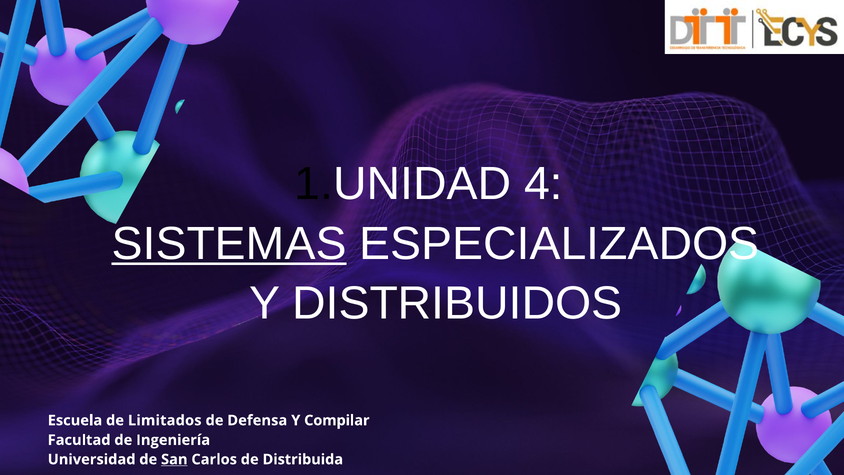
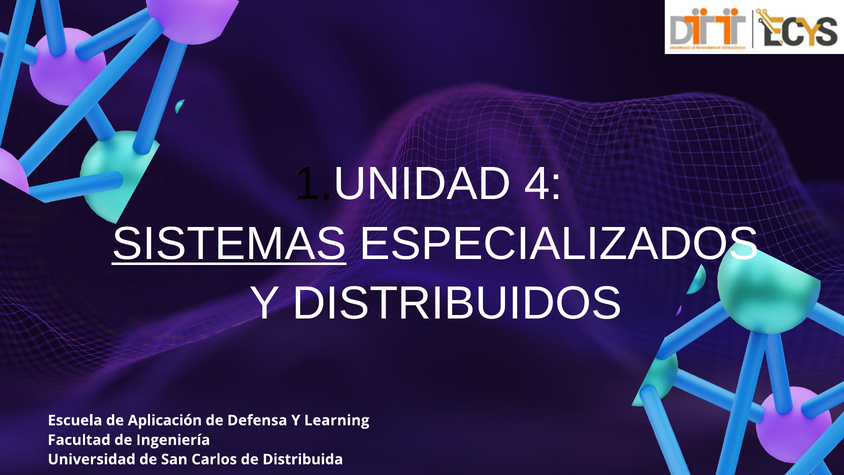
Limitados: Limitados -> Aplicación
Compilar: Compilar -> Learning
San underline: present -> none
